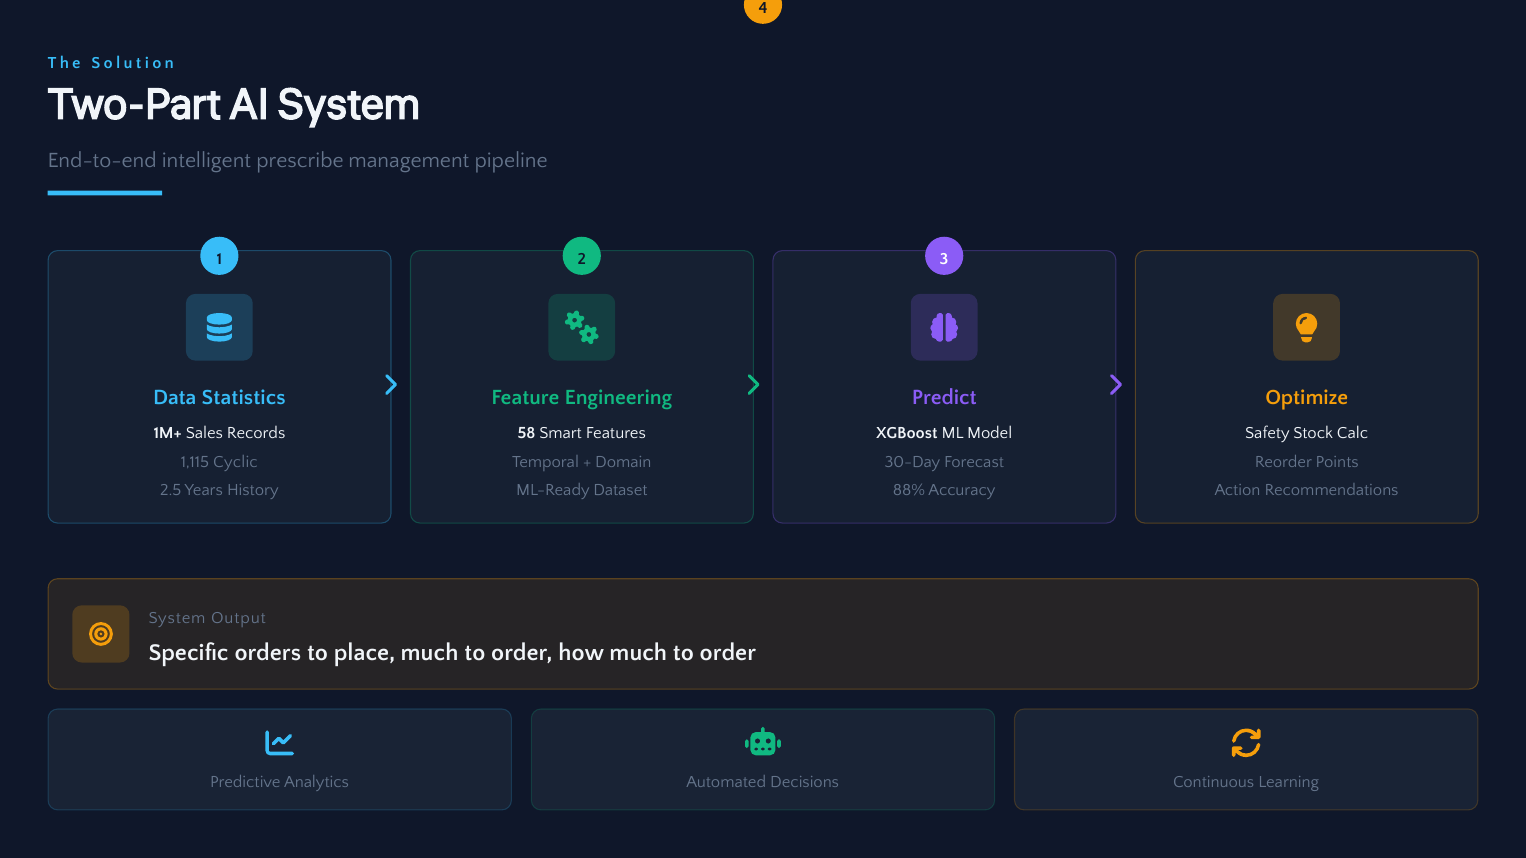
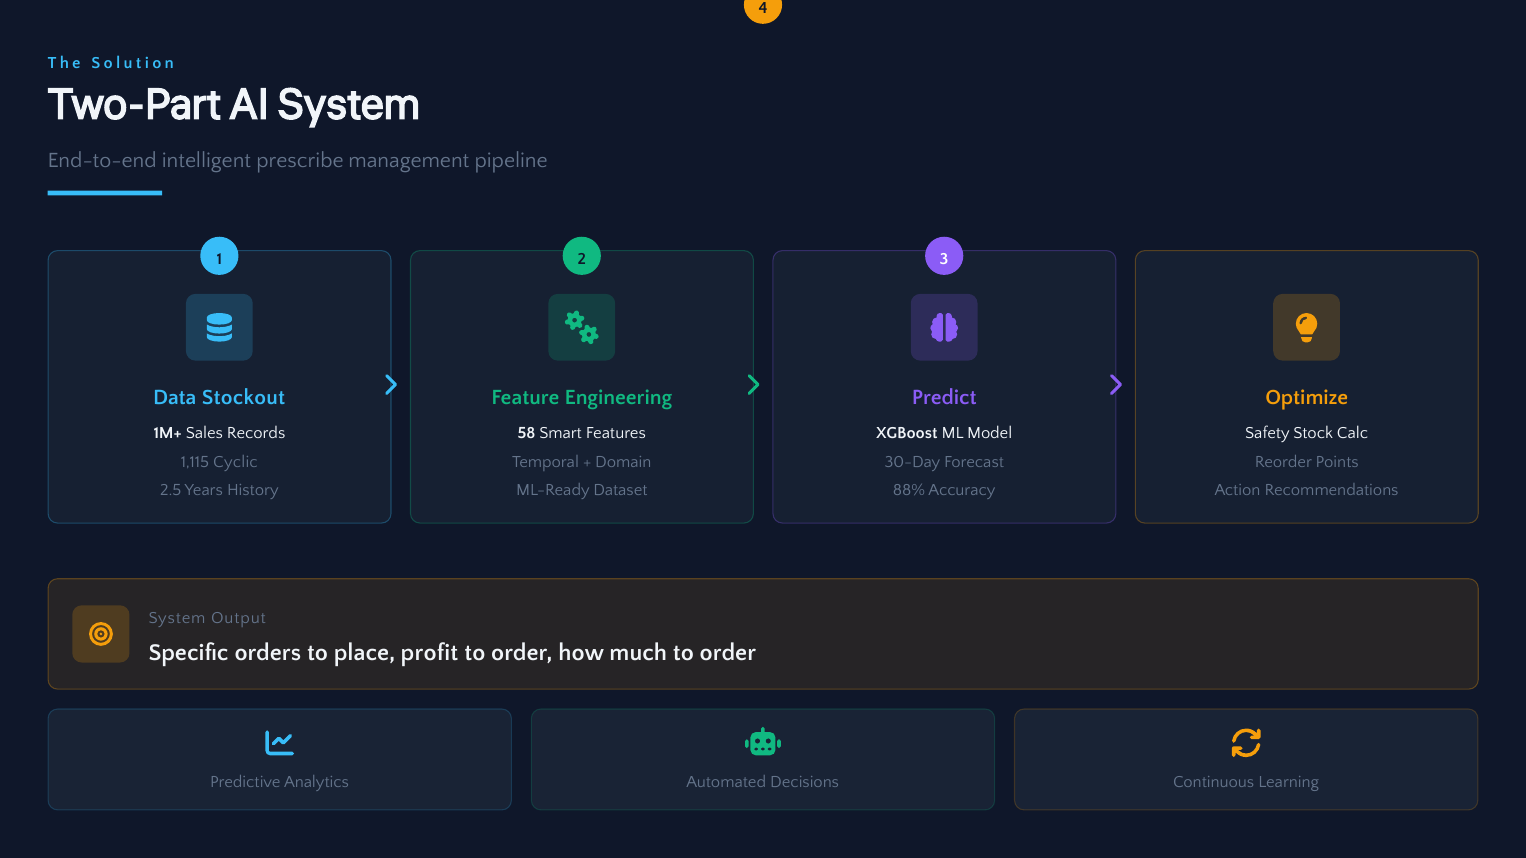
Statistics: Statistics -> Stockout
place much: much -> profit
